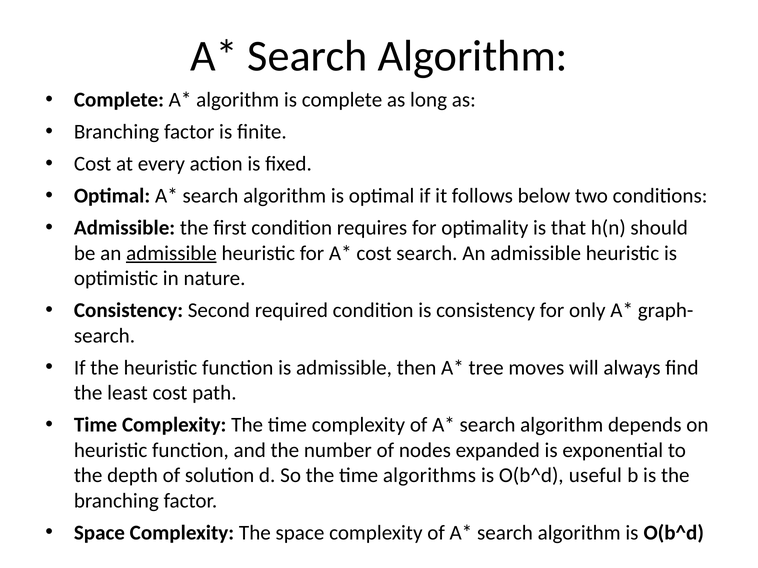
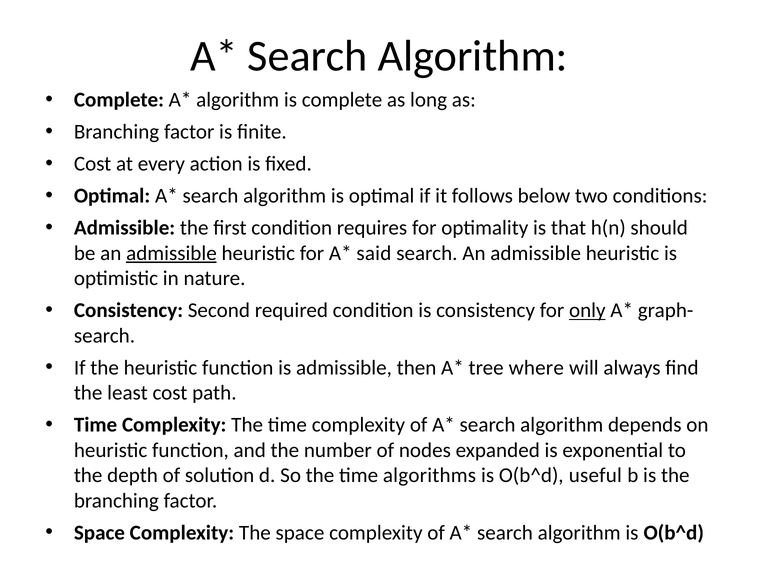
cost at (374, 253): cost -> said
only underline: none -> present
moves: moves -> where
